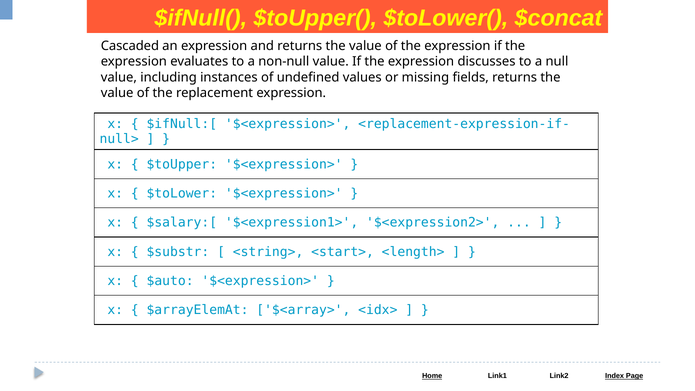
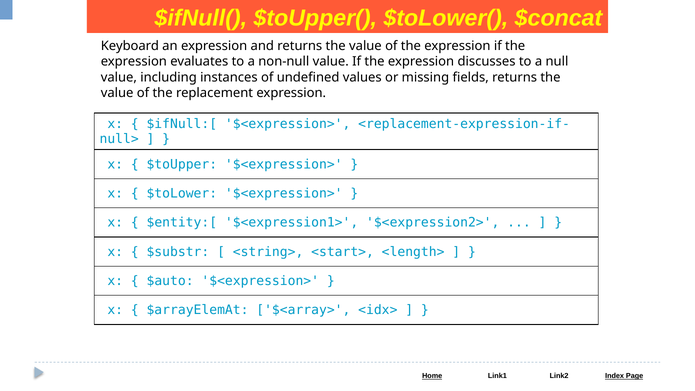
Cascaded: Cascaded -> Keyboard
$salary:[: $salary:[ -> $entity:[
